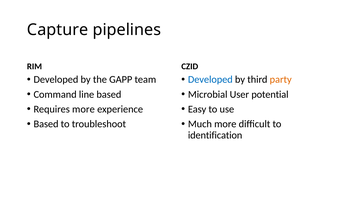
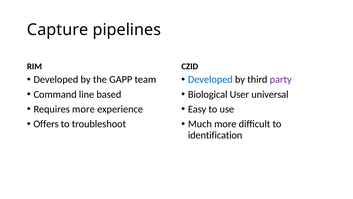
party colour: orange -> purple
Microbial: Microbial -> Biological
potential: potential -> universal
Based at (46, 124): Based -> Offers
